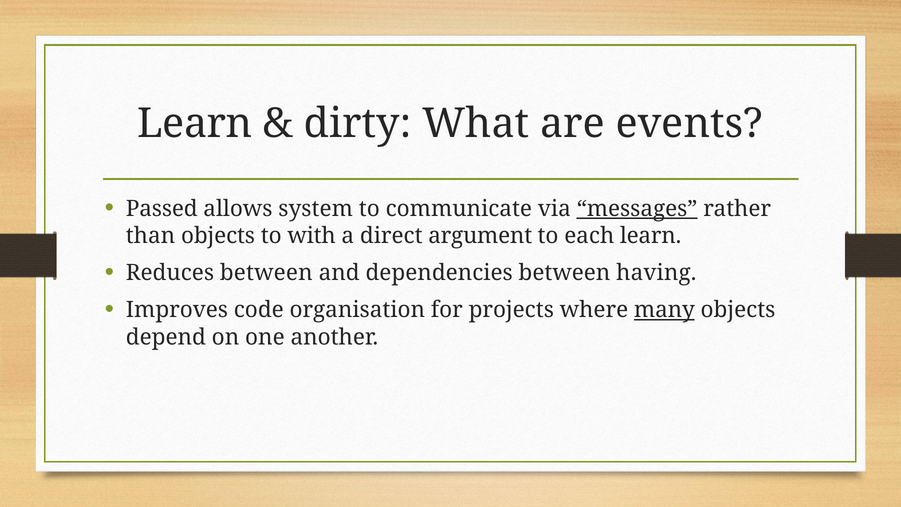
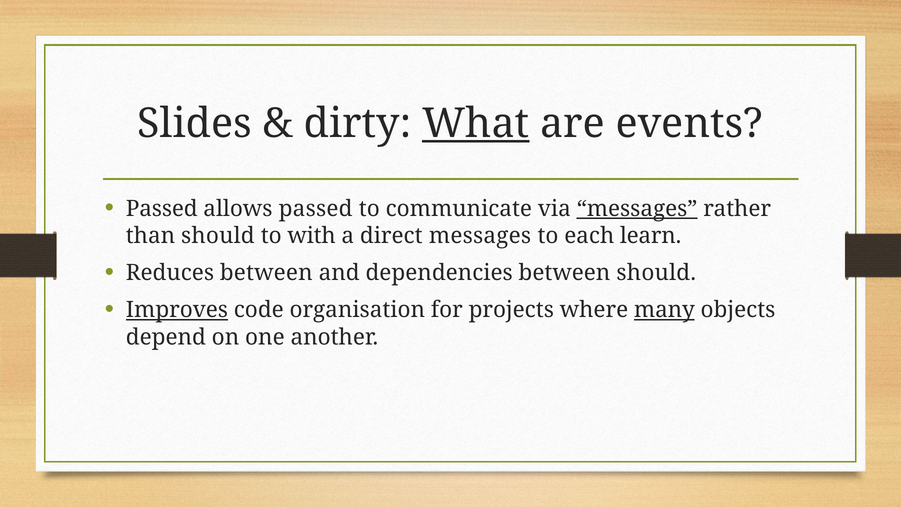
Learn at (195, 124): Learn -> Slides
What underline: none -> present
allows system: system -> passed
than objects: objects -> should
direct argument: argument -> messages
between having: having -> should
Improves underline: none -> present
